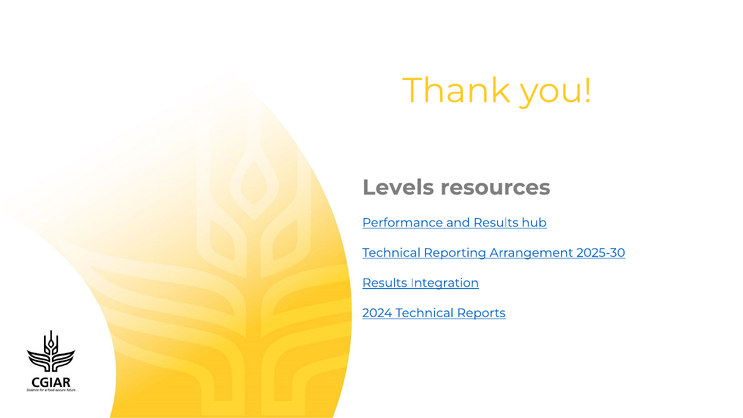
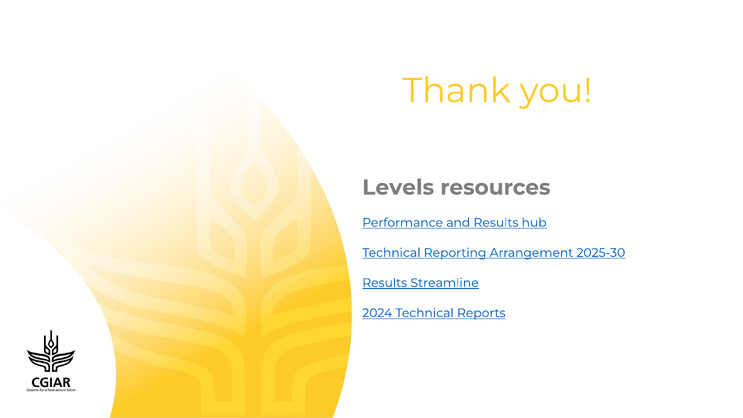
Integration: Integration -> Streamline
